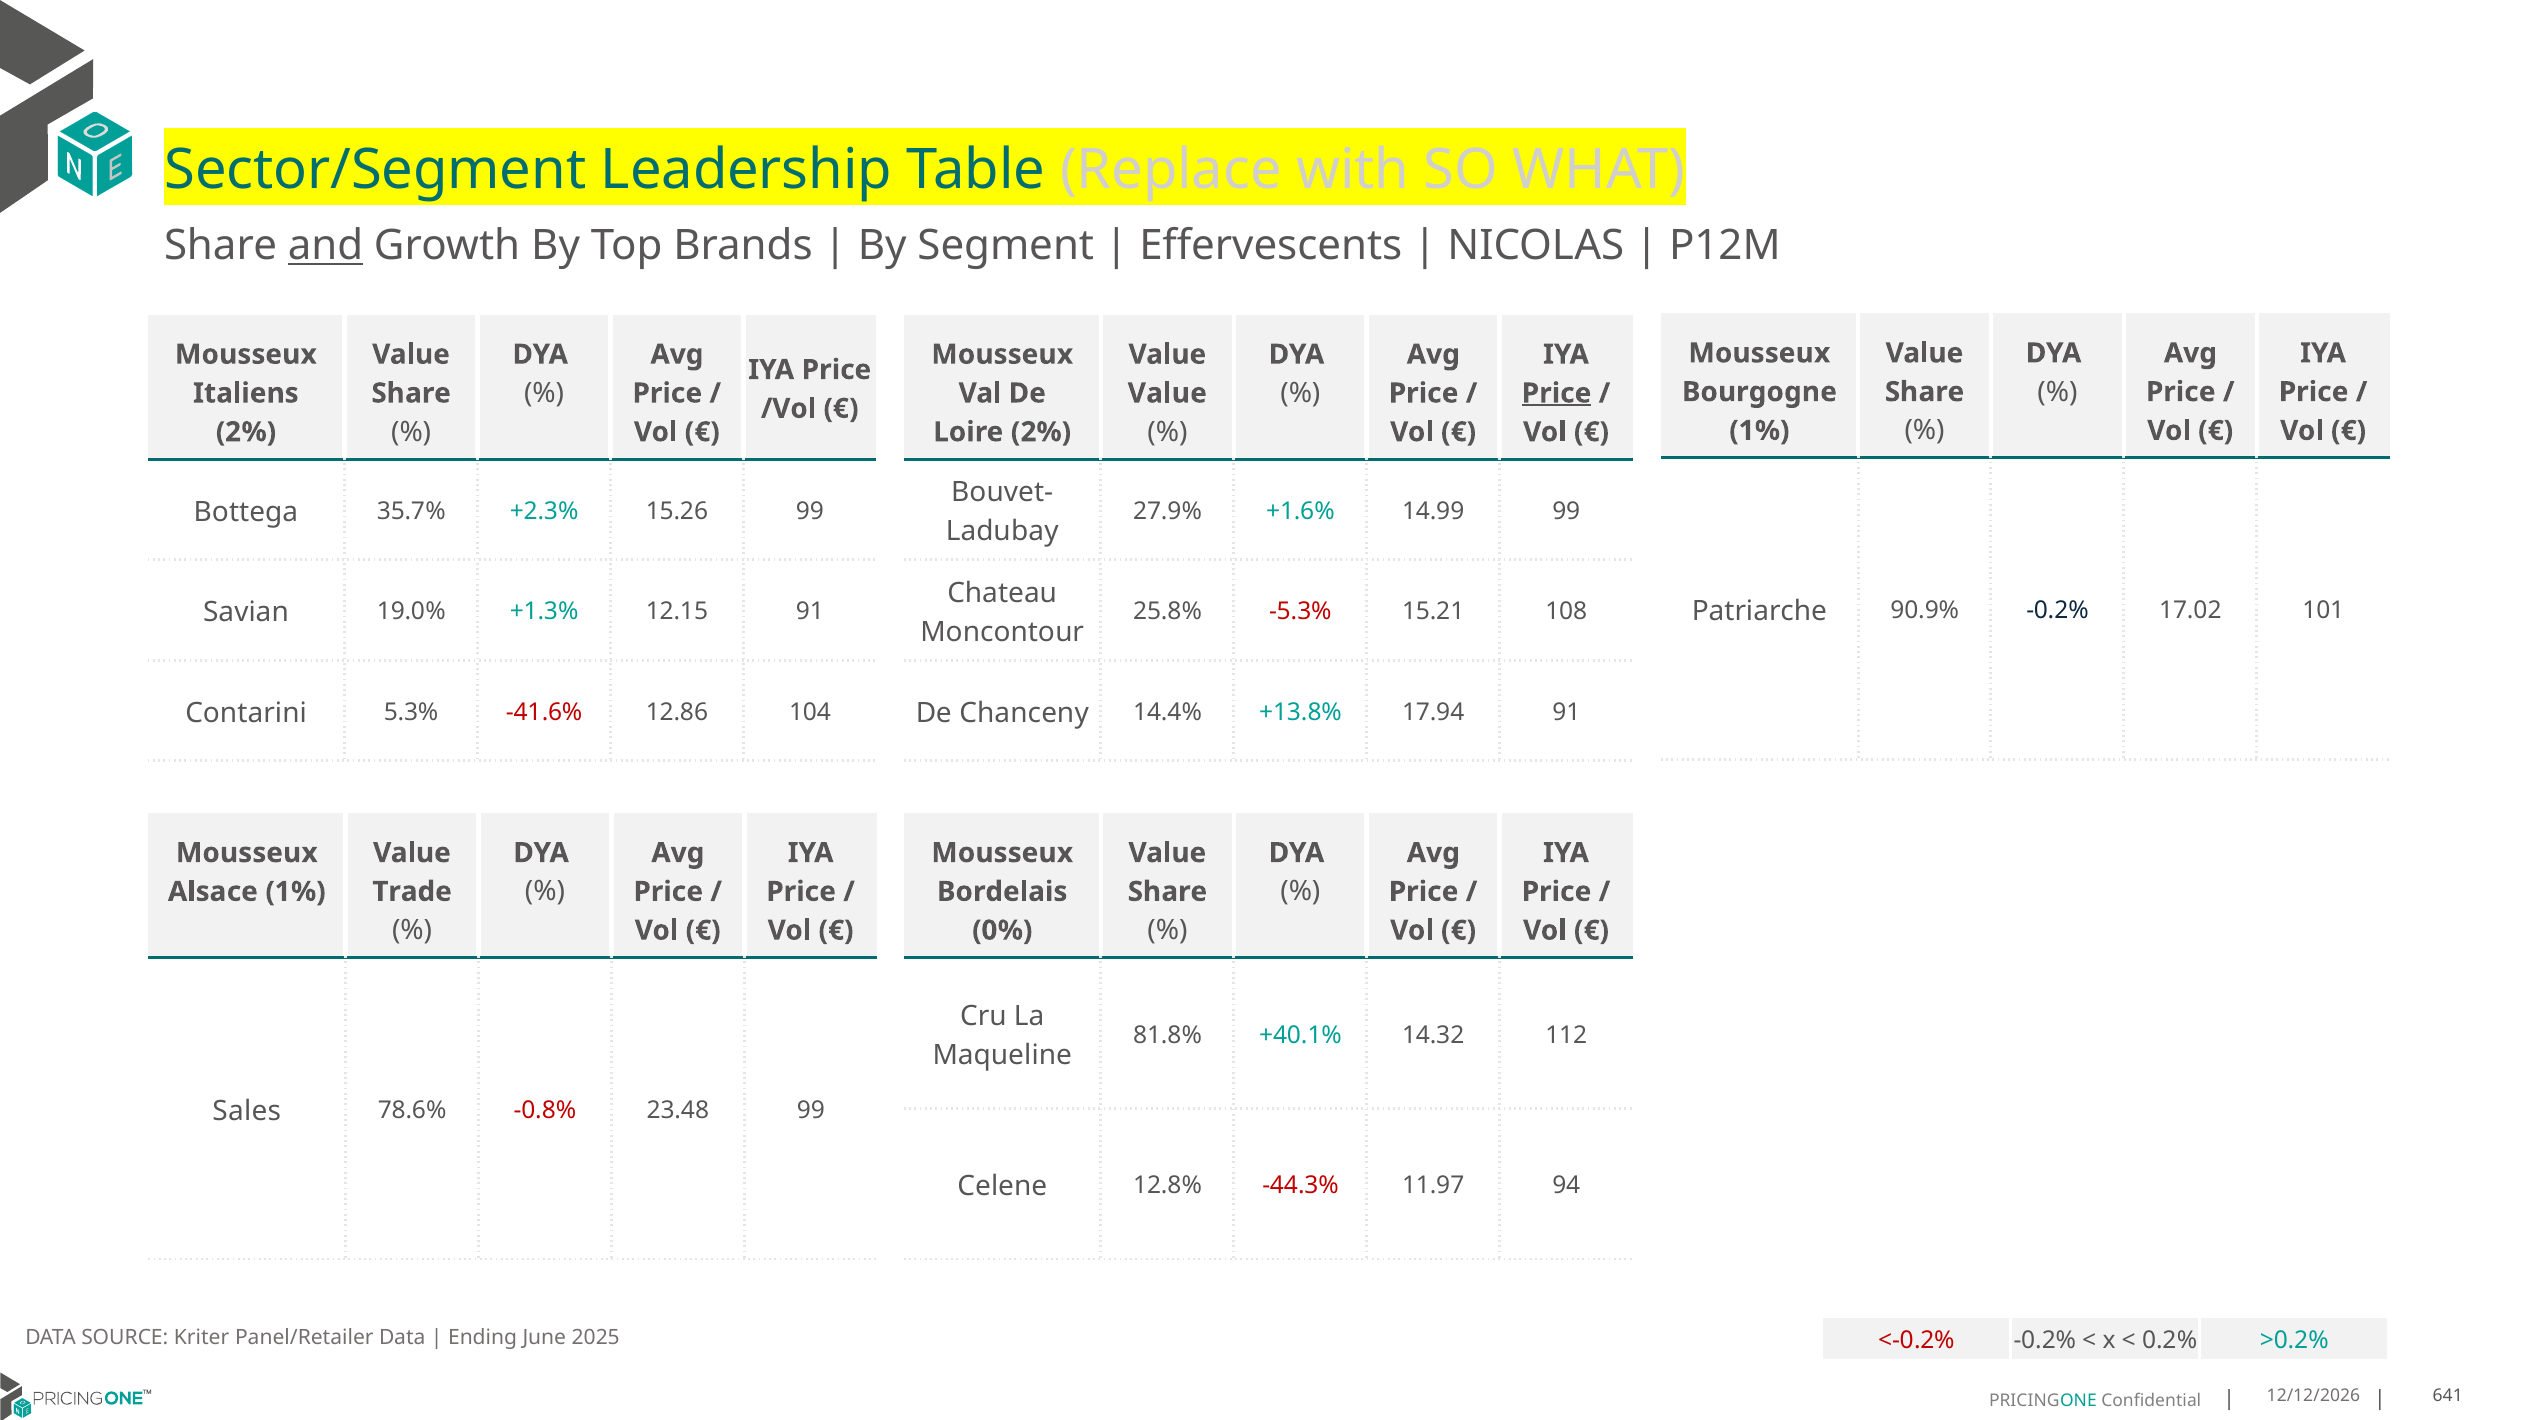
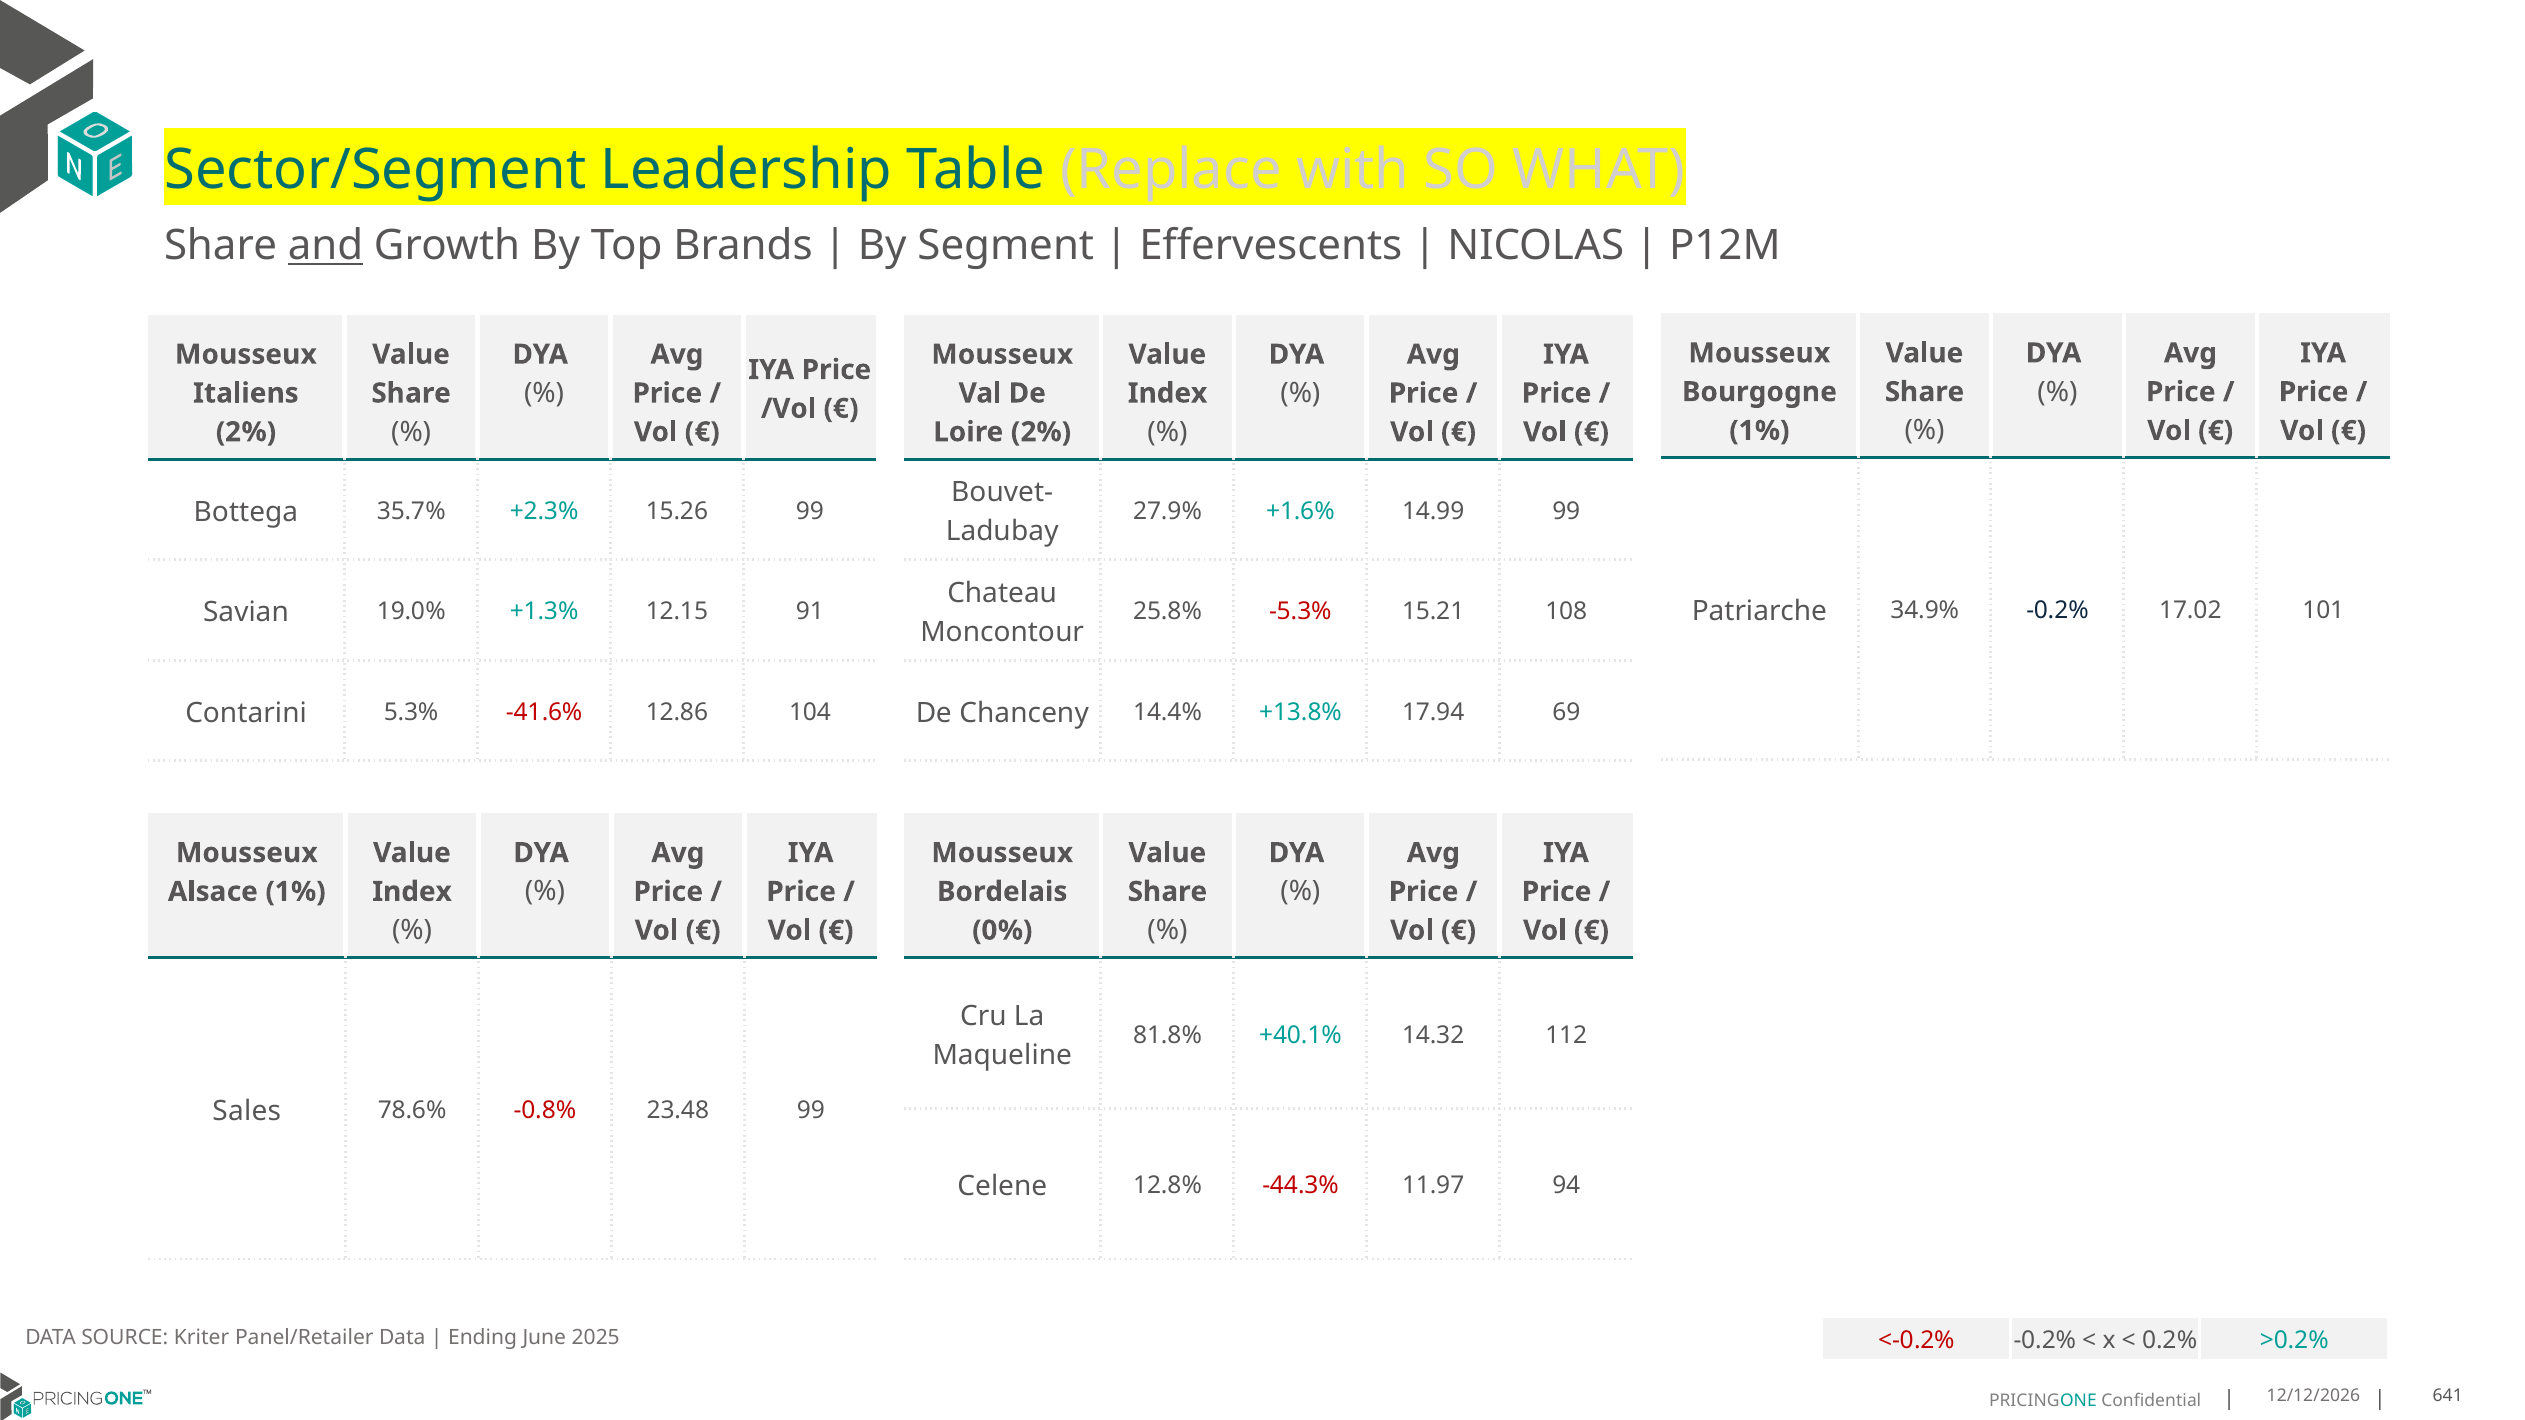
Value at (1167, 393): Value -> Index
Price at (1557, 393) underline: present -> none
90.9%: 90.9% -> 34.9%
17.94 91: 91 -> 69
Trade at (412, 892): Trade -> Index
